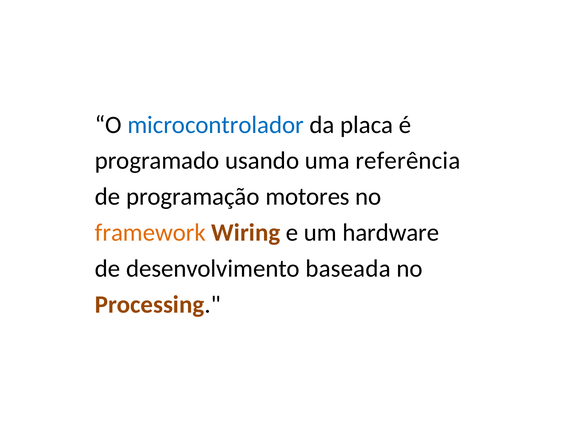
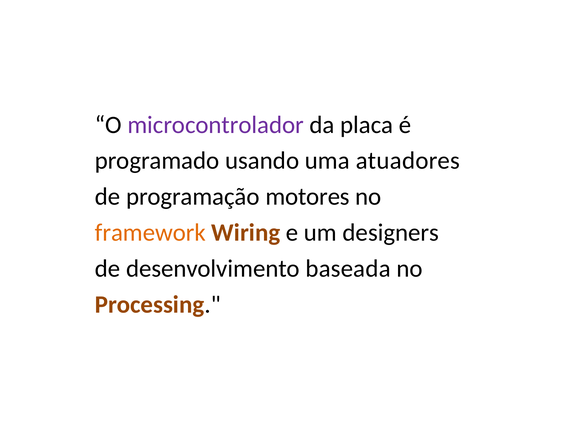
microcontrolador colour: blue -> purple
referência: referência -> atuadores
hardware: hardware -> designers
